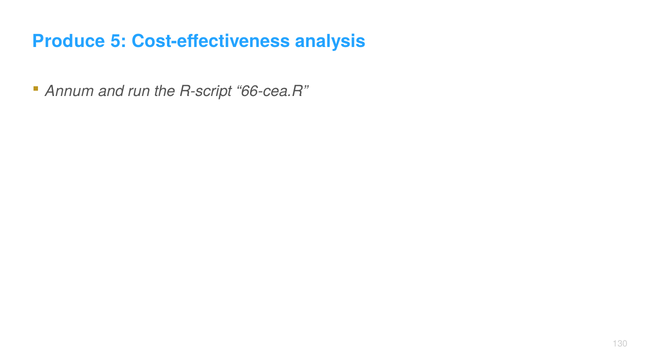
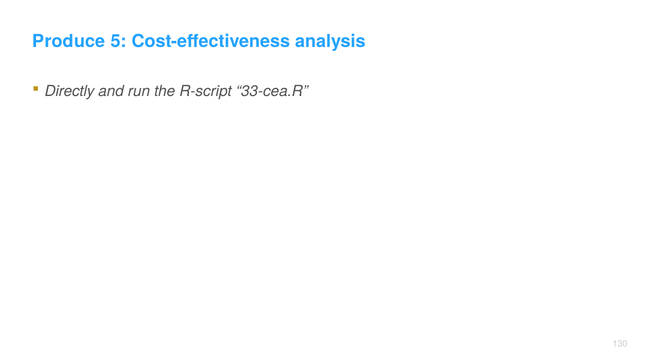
Annum: Annum -> Directly
66-cea.R: 66-cea.R -> 33-cea.R
